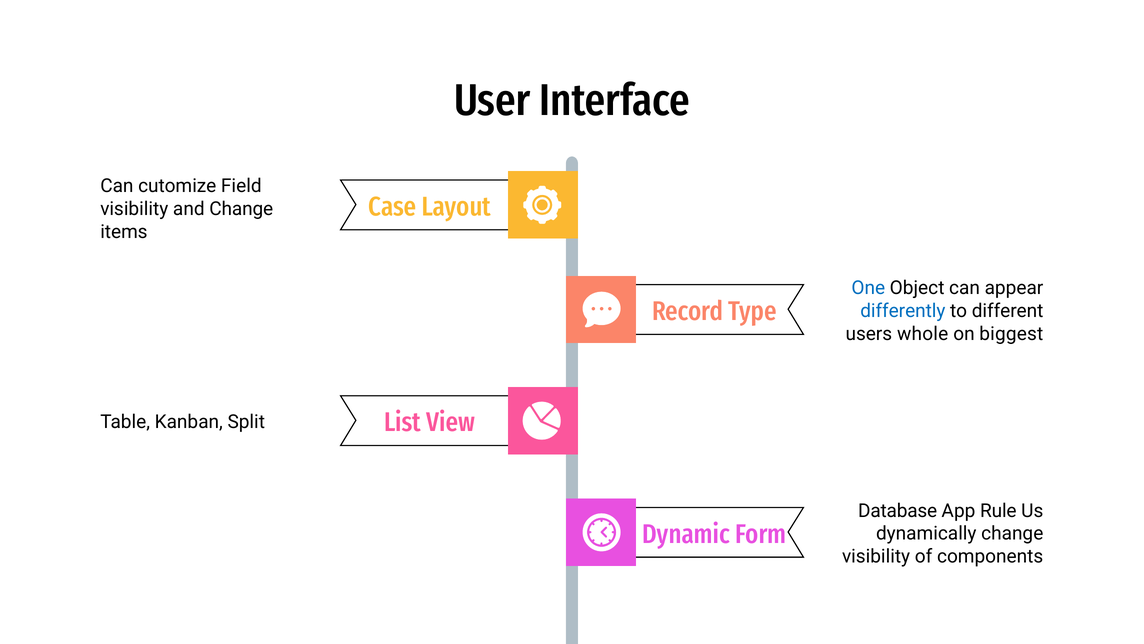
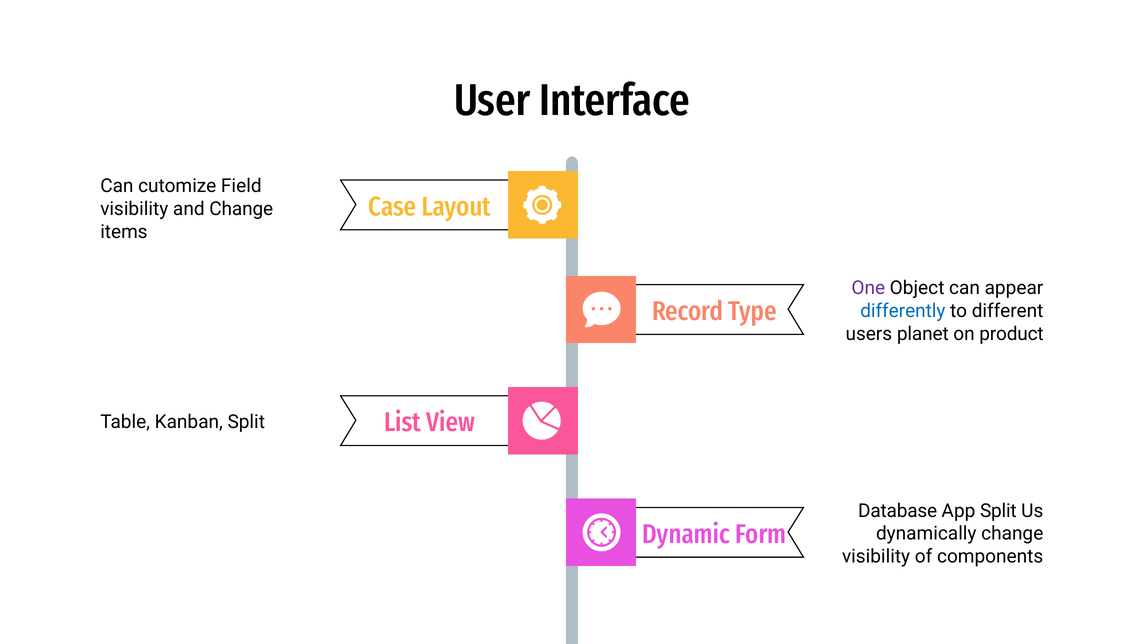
One colour: blue -> purple
whole: whole -> planet
biggest: biggest -> product
App Rule: Rule -> Split
